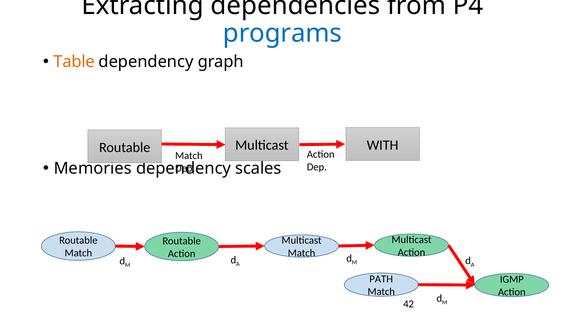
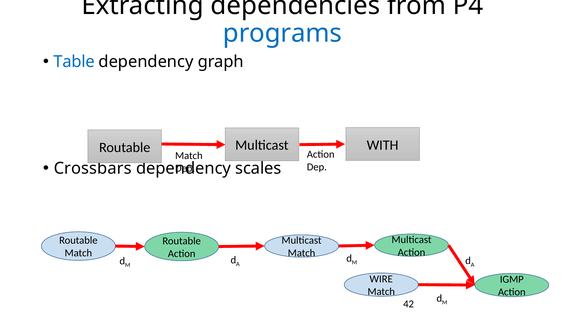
Table colour: orange -> blue
Memories: Memories -> Crossbars
PATH: PATH -> WIRE
